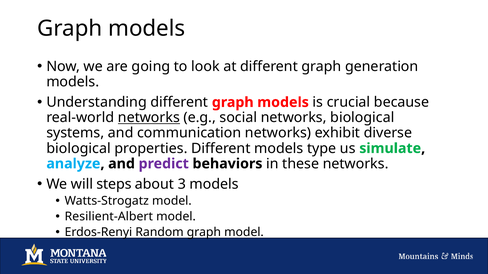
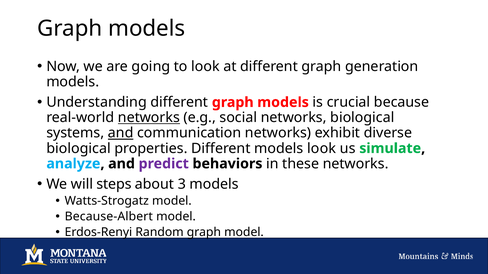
and at (121, 133) underline: none -> present
models type: type -> look
Resilient-Albert: Resilient-Albert -> Because-Albert
